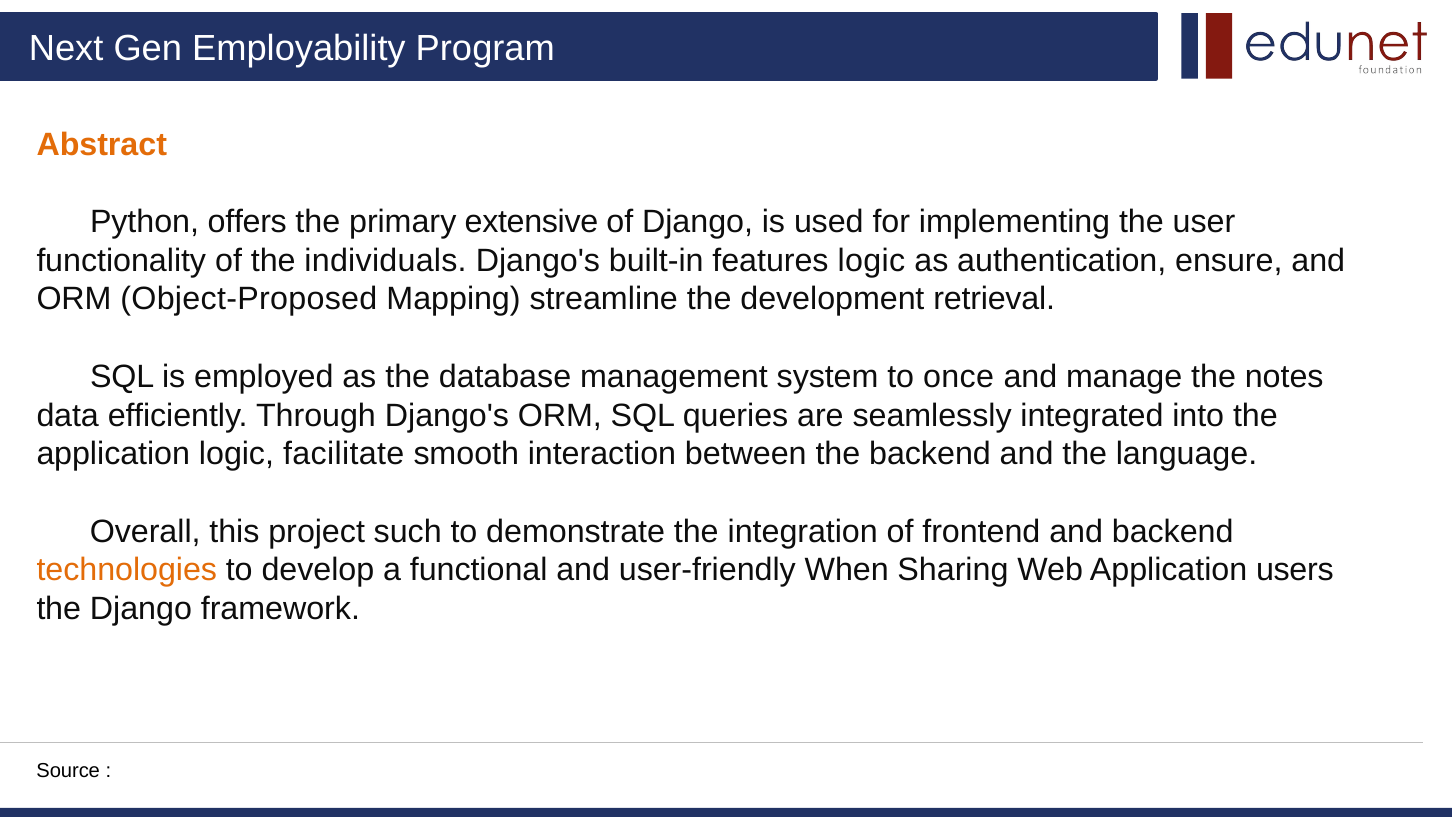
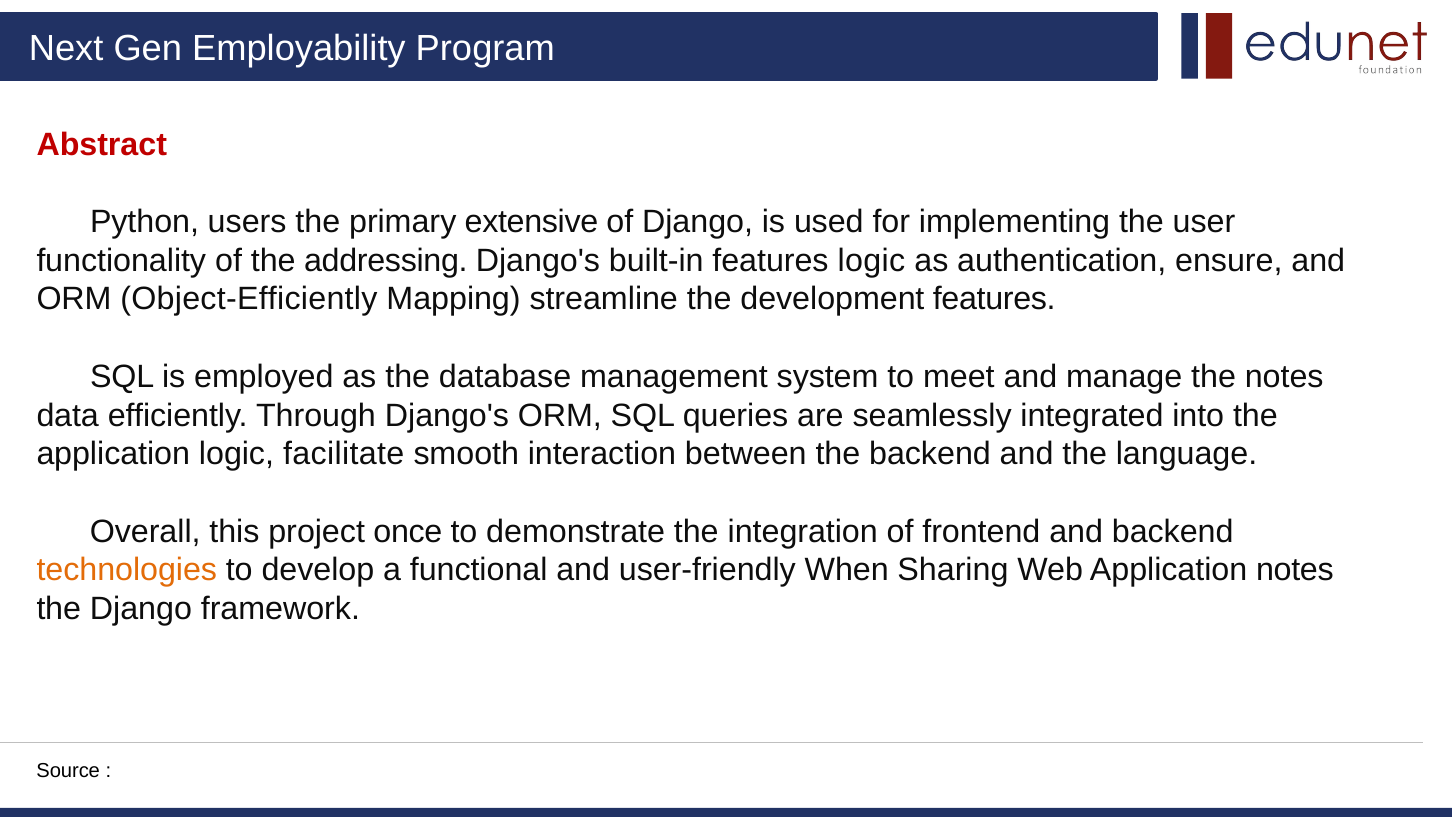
Abstract colour: orange -> red
offers: offers -> users
individuals: individuals -> addressing
Object-Proposed: Object-Proposed -> Object-Efficiently
development retrieval: retrieval -> features
once: once -> meet
such: such -> once
Application users: users -> notes
